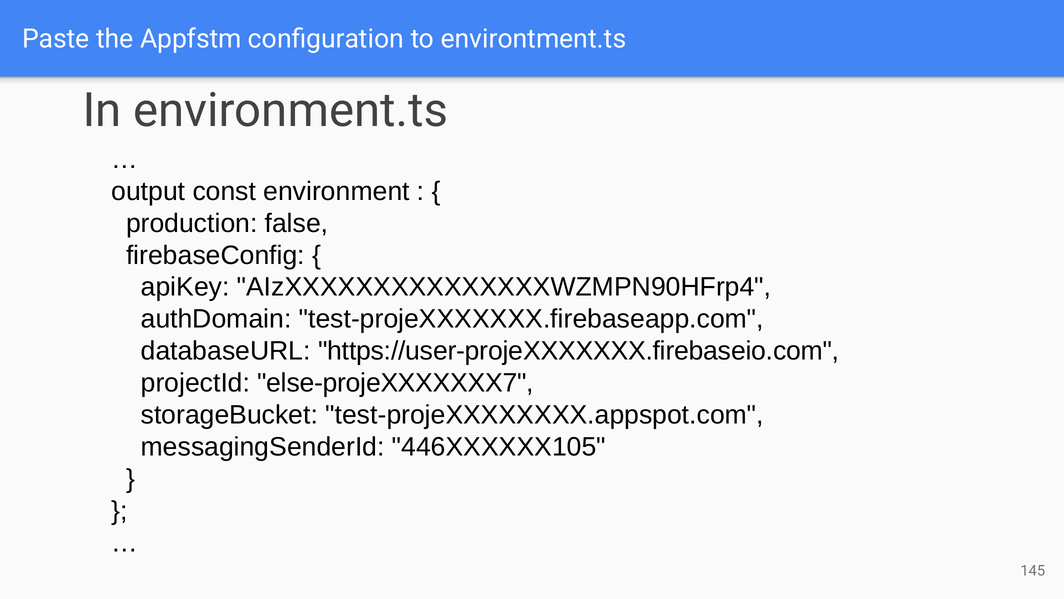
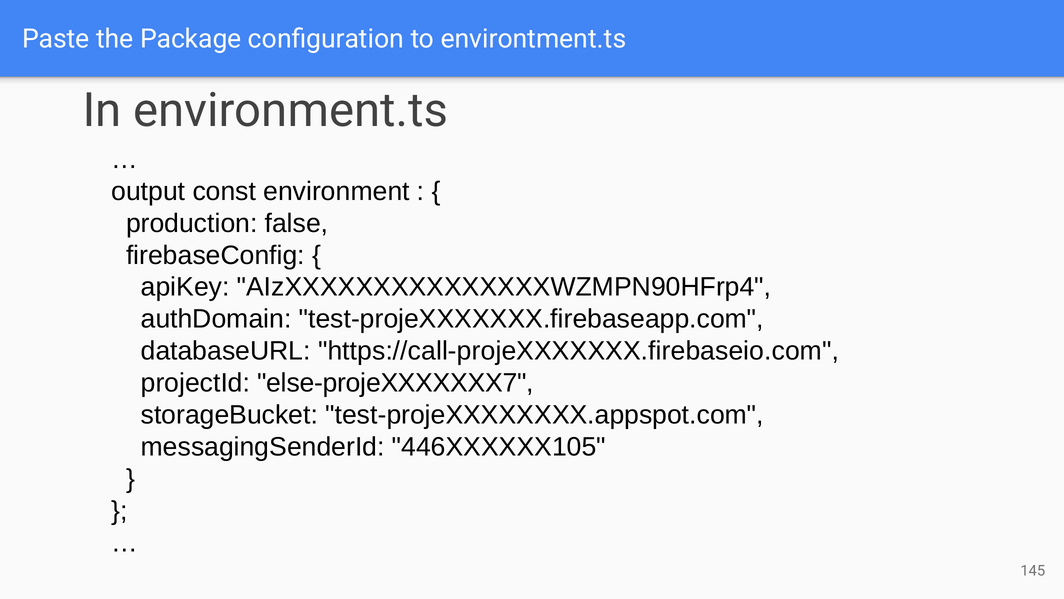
Appfstm: Appfstm -> Package
https://user-projeXXXXXXX.firebaseio.com: https://user-projeXXXXXXX.firebaseio.com -> https://call-projeXXXXXXX.firebaseio.com
